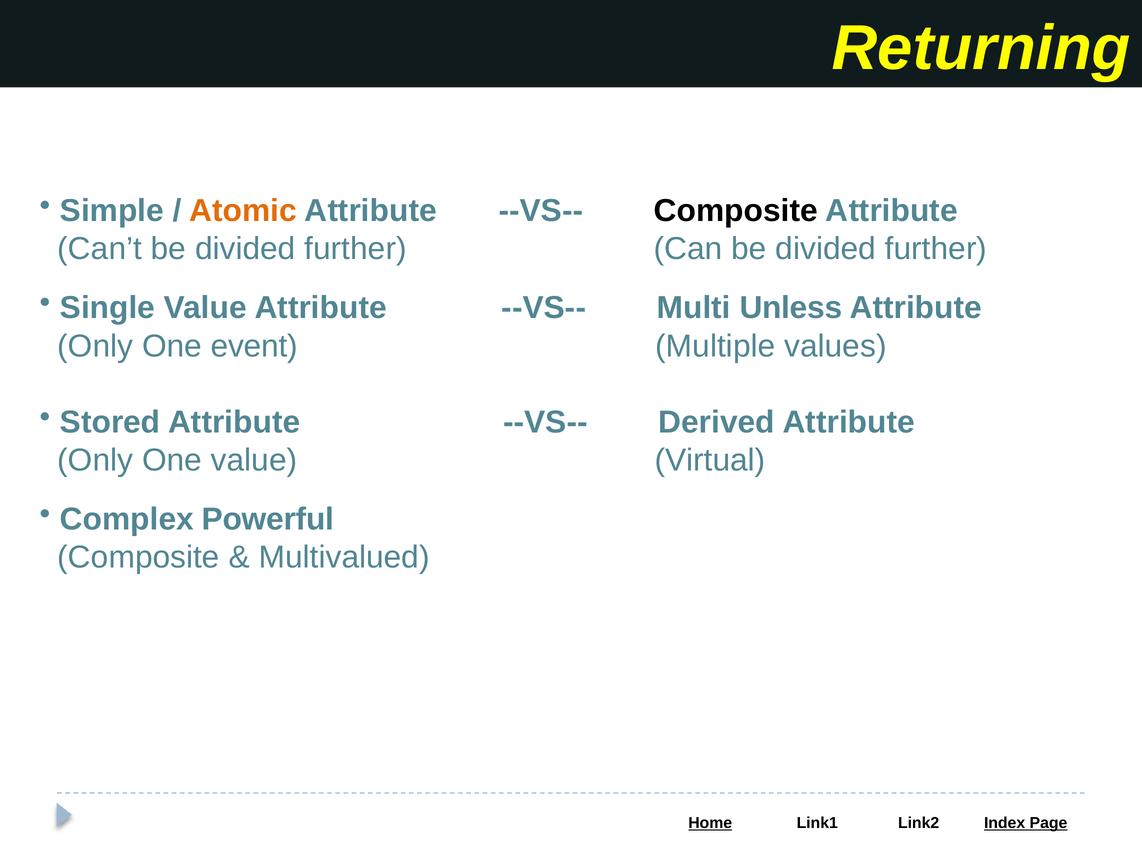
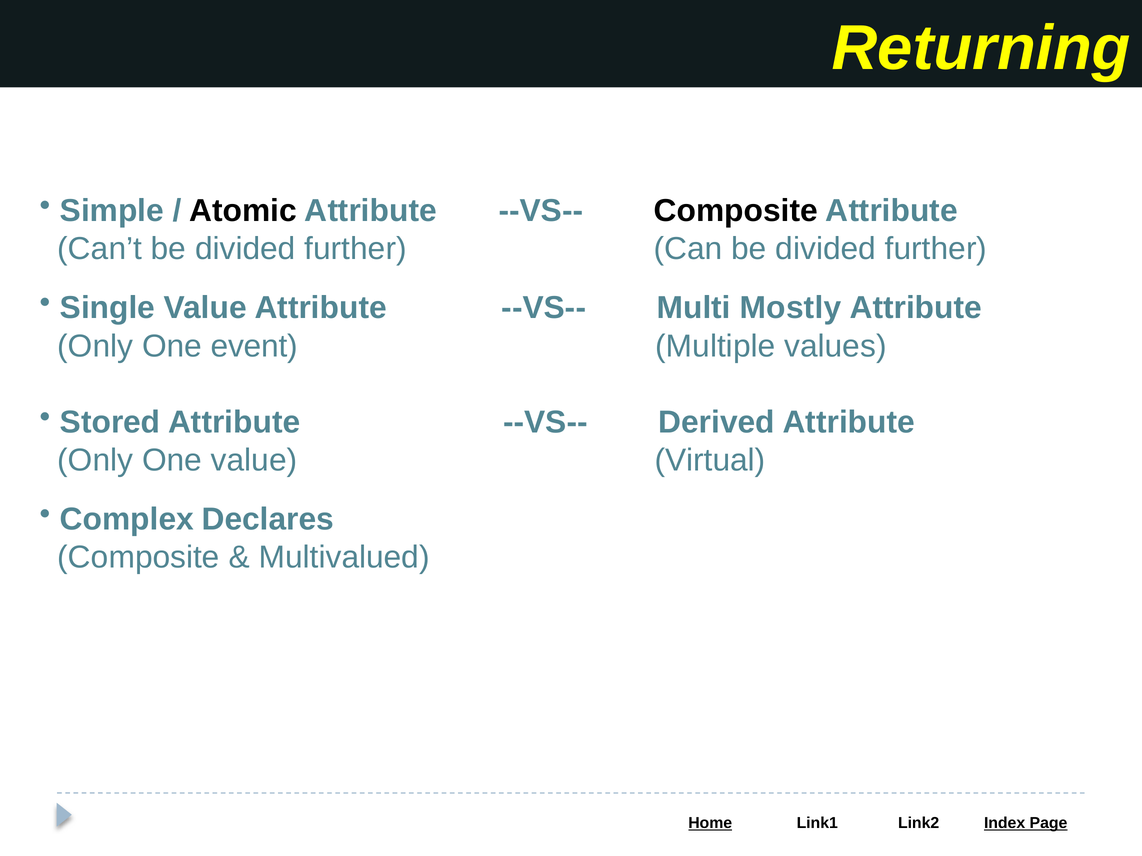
Atomic colour: orange -> black
Unless: Unless -> Mostly
Powerful: Powerful -> Declares
